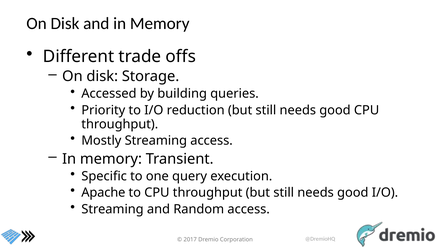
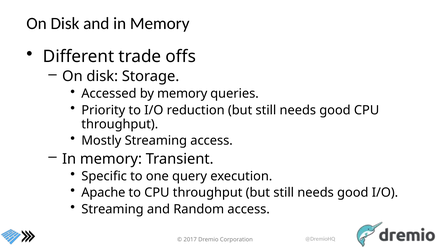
by building: building -> memory
